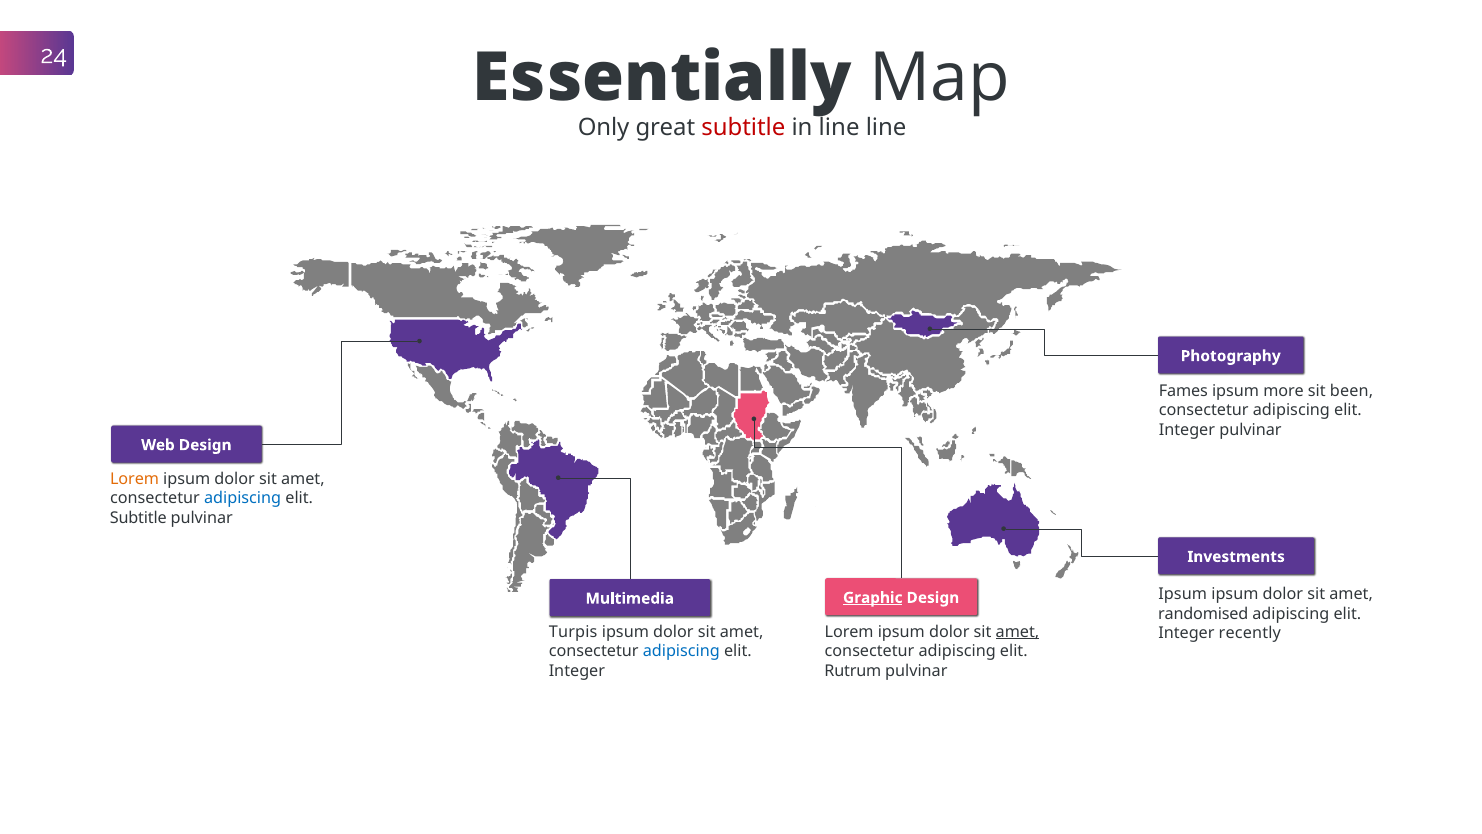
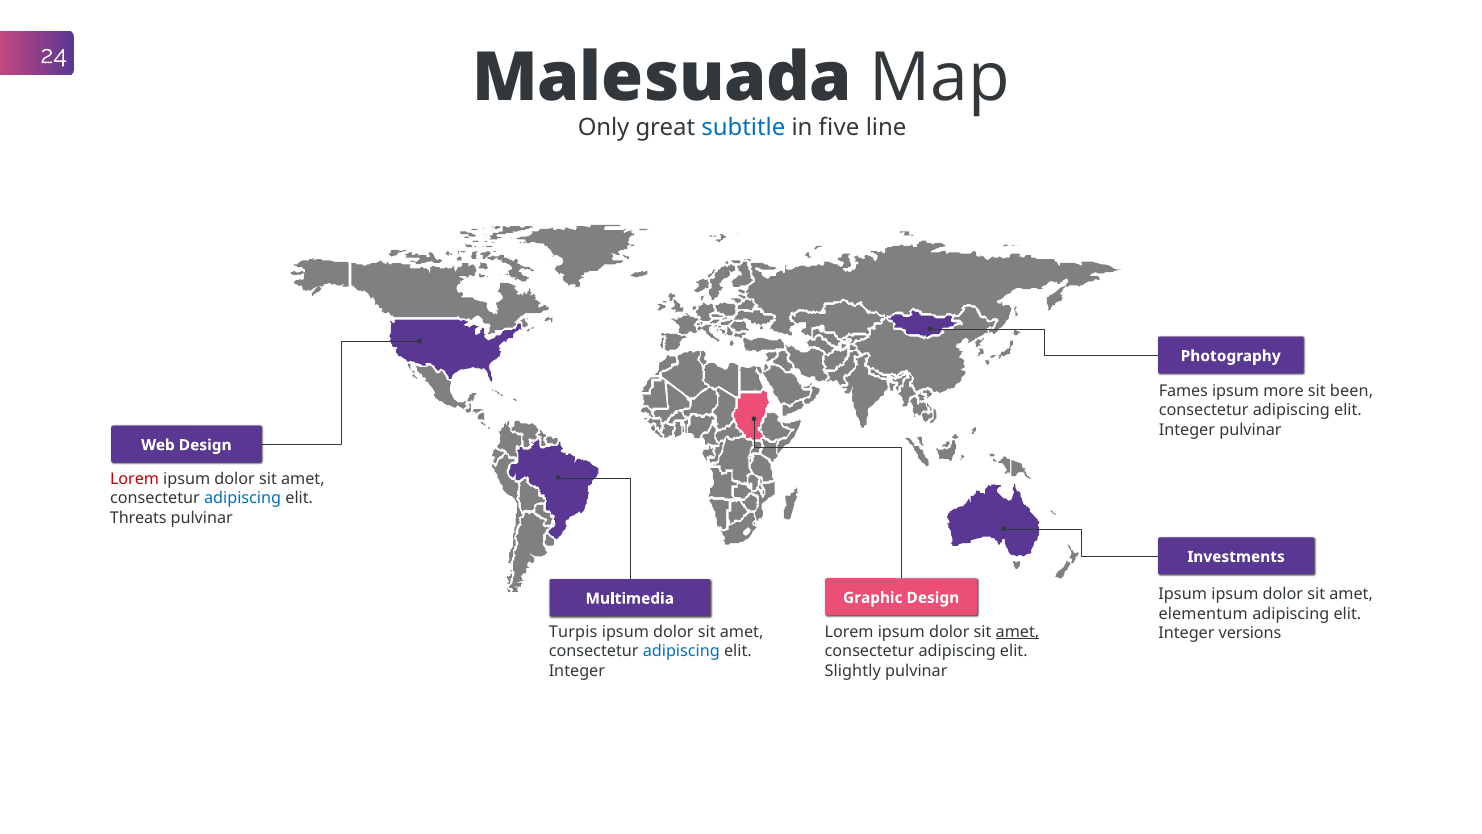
Essentially: Essentially -> Malesuada
subtitle at (743, 128) colour: red -> blue
in line: line -> five
Lorem at (135, 479) colour: orange -> red
Subtitle at (138, 518): Subtitle -> Threats
Graphic underline: present -> none
randomised: randomised -> elementum
recently: recently -> versions
Rutrum: Rutrum -> Slightly
